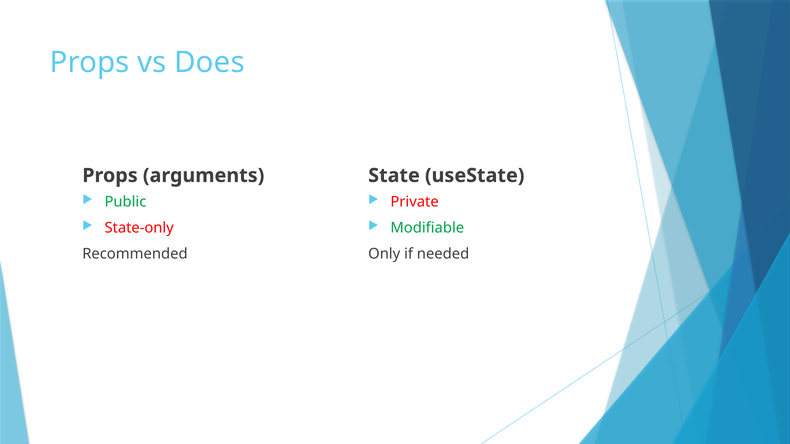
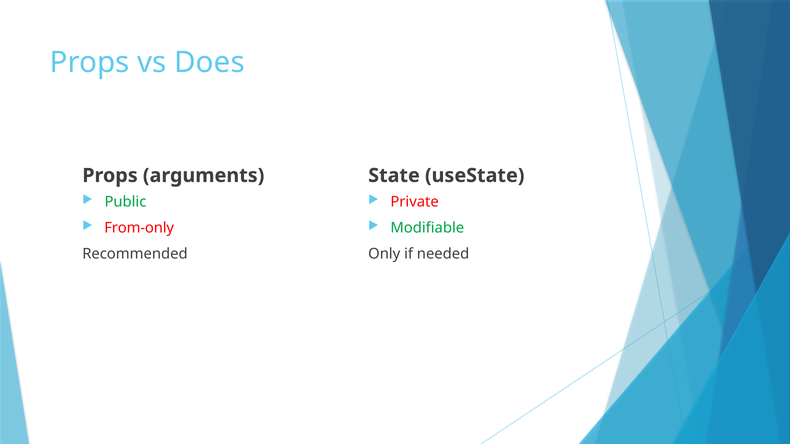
State-only: State-only -> From-only
